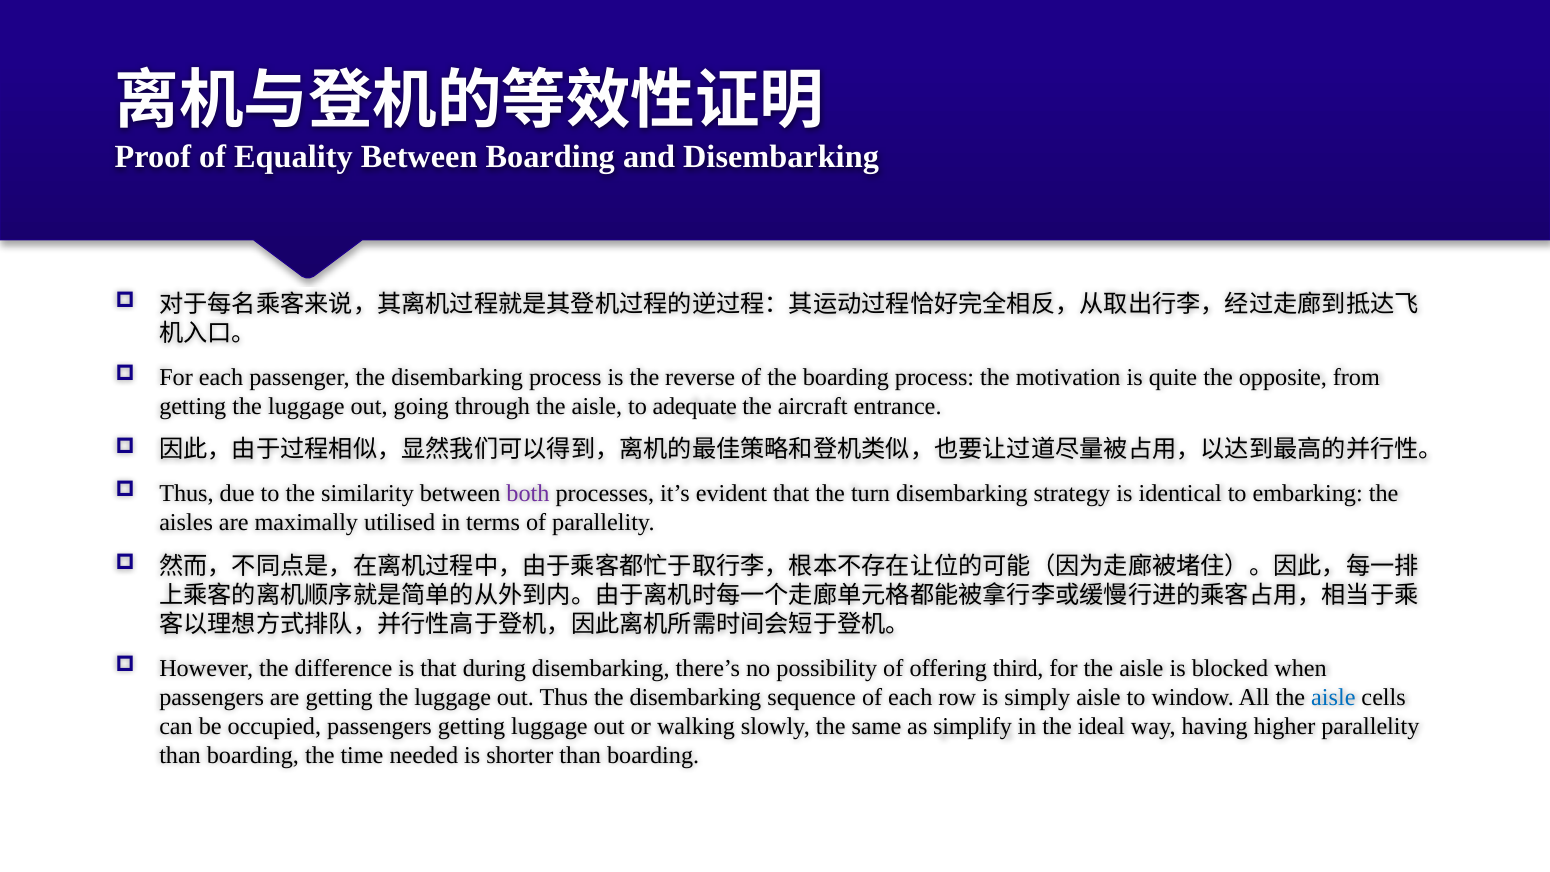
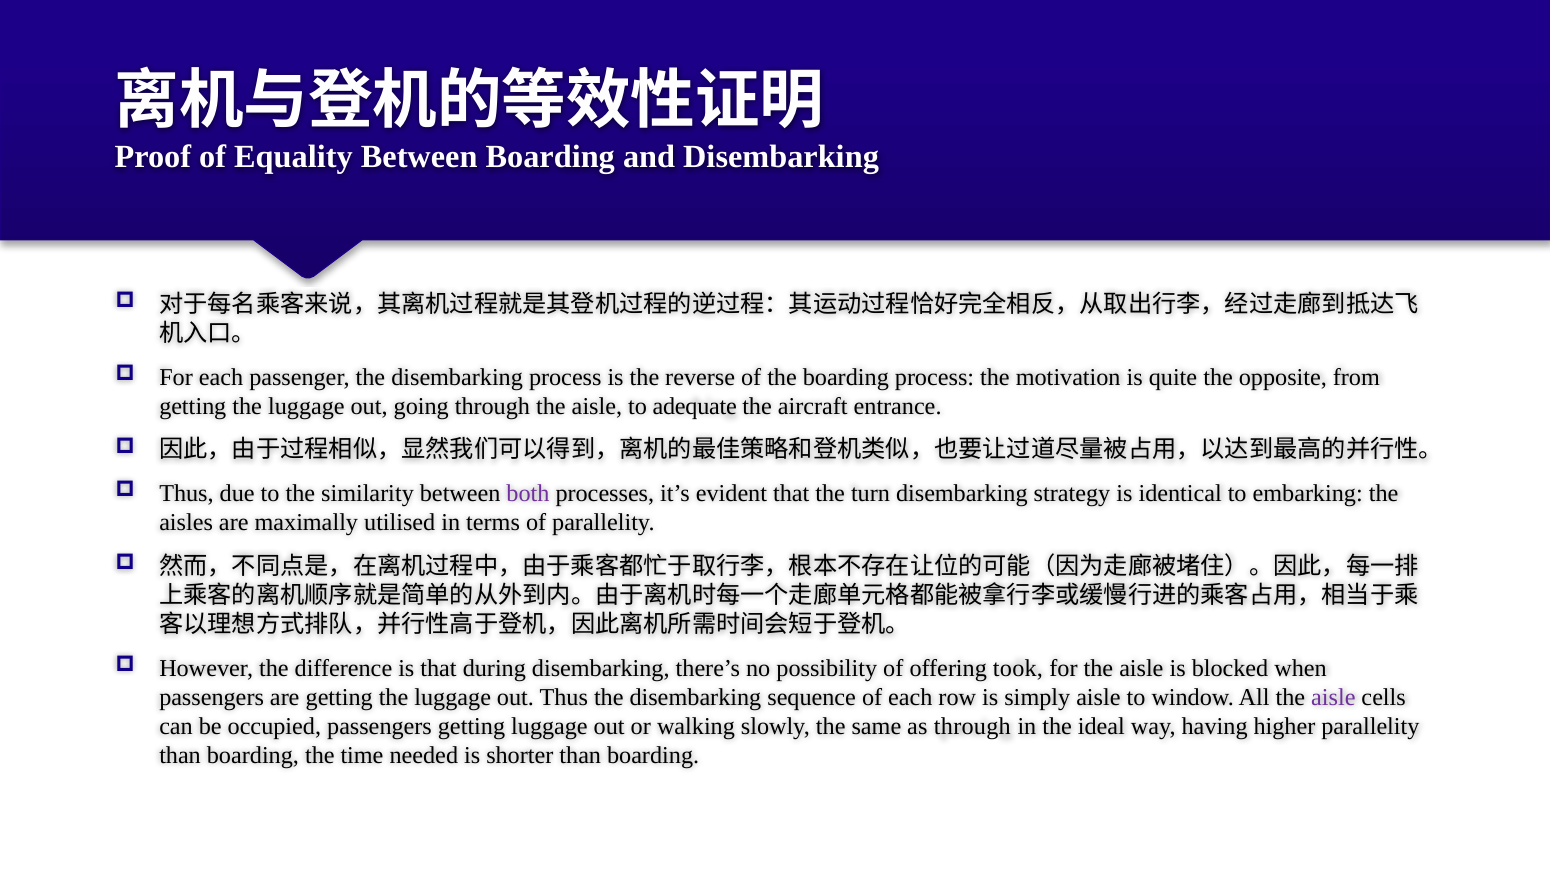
third: third -> took
aisle at (1333, 697) colour: blue -> purple
as simplify: simplify -> through
